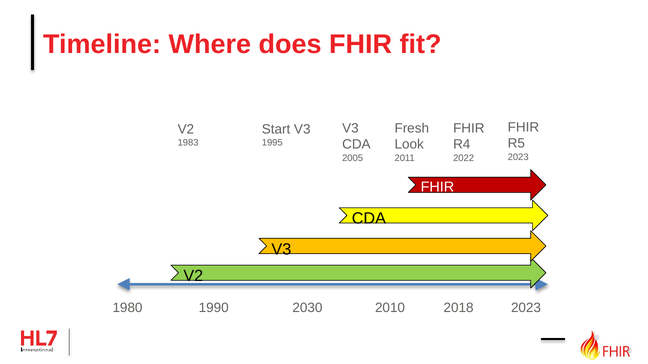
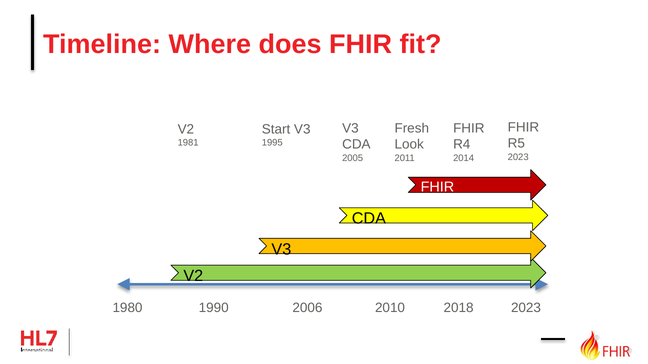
1983: 1983 -> 1981
2022: 2022 -> 2014
2030: 2030 -> 2006
